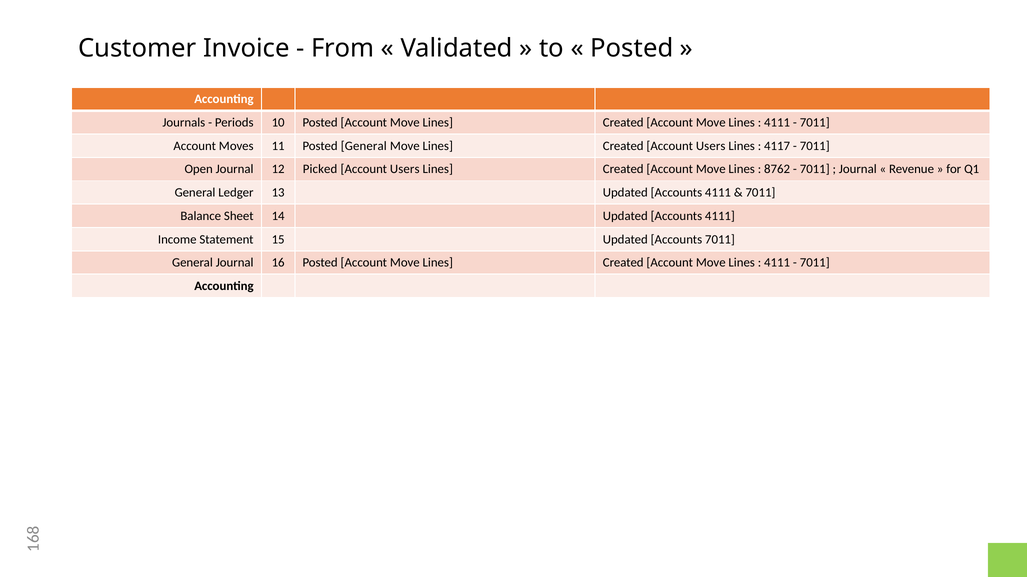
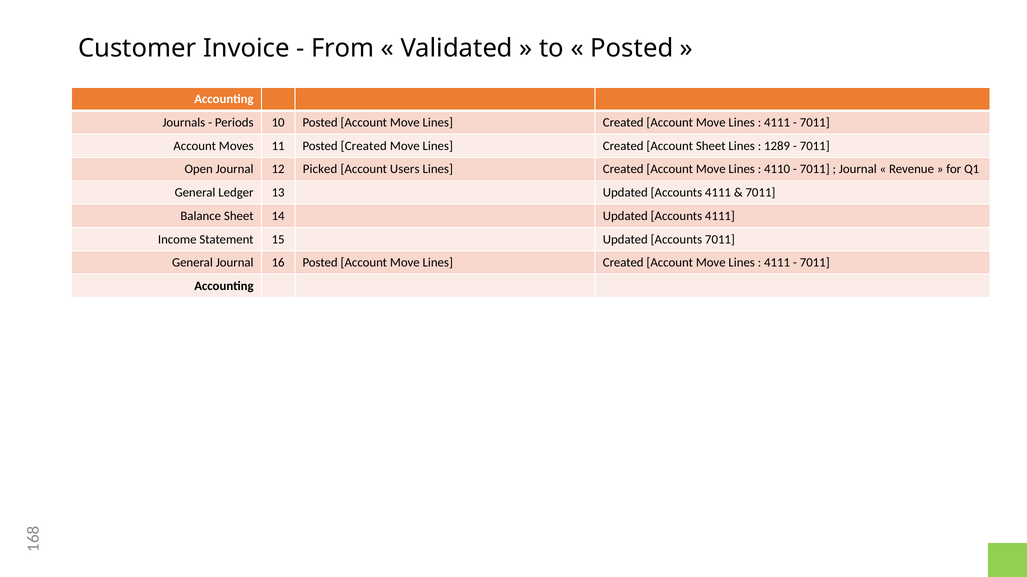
Posted General: General -> Created
Created Account Users: Users -> Sheet
4117: 4117 -> 1289
8762: 8762 -> 4110
